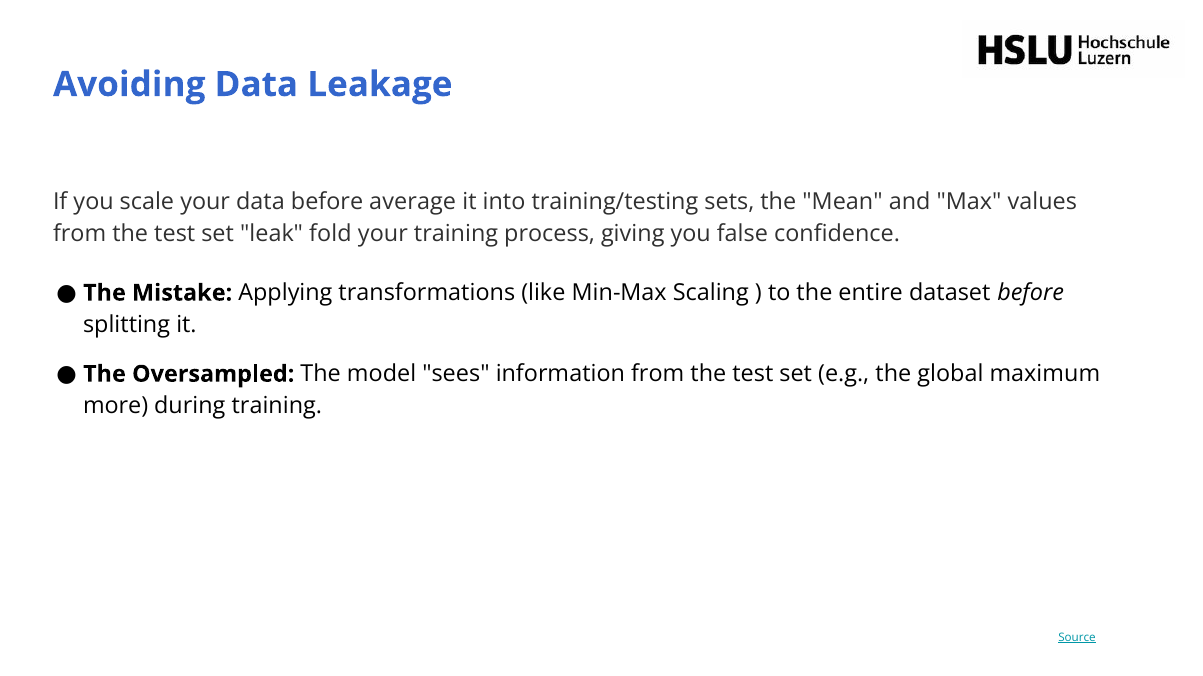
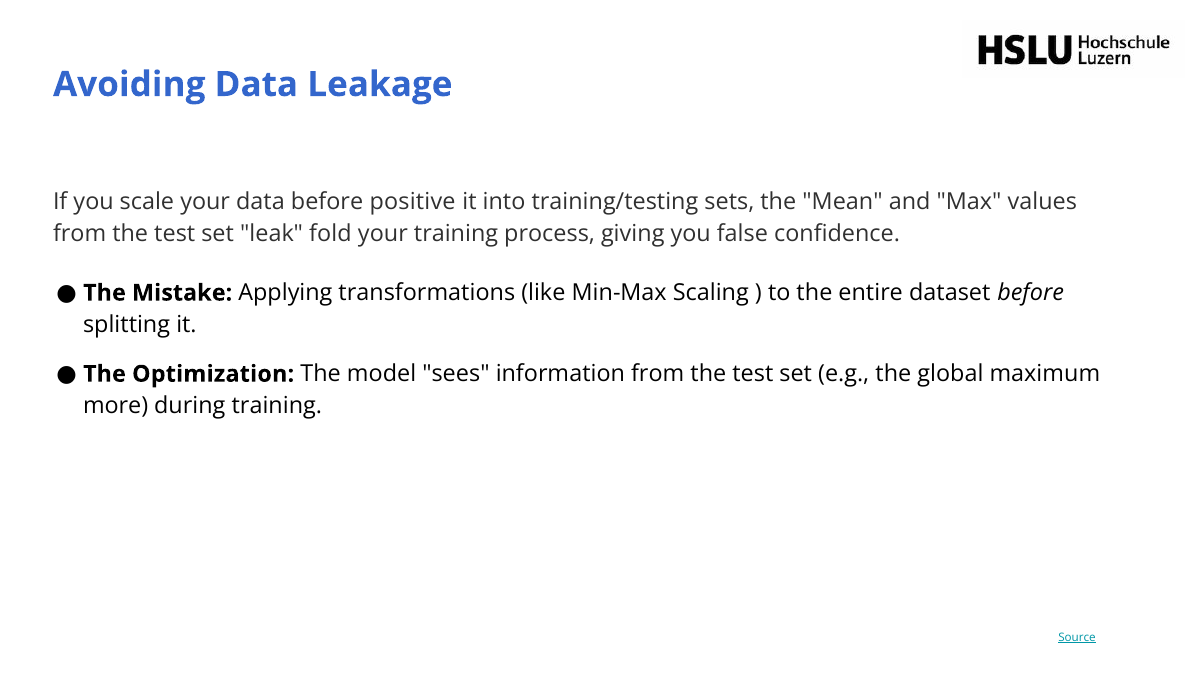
average: average -> positive
Oversampled: Oversampled -> Optimization
